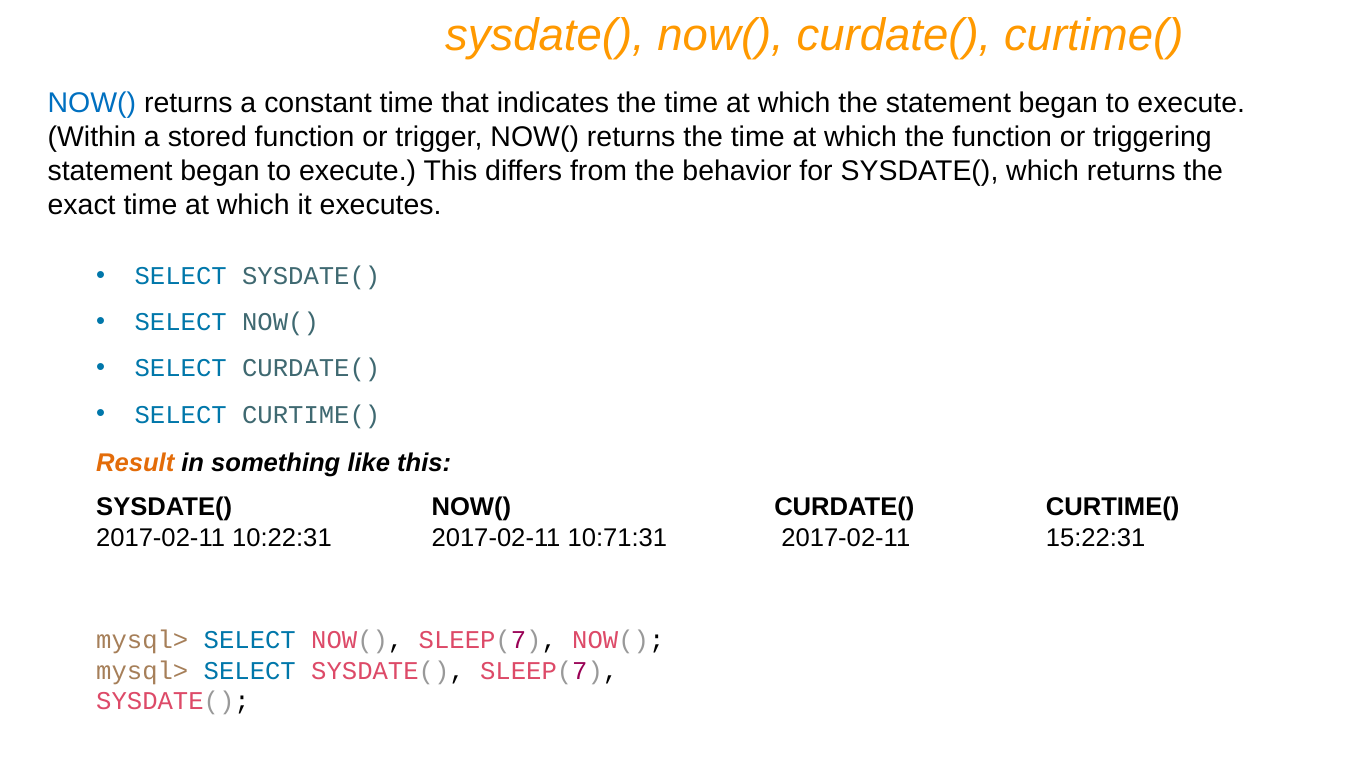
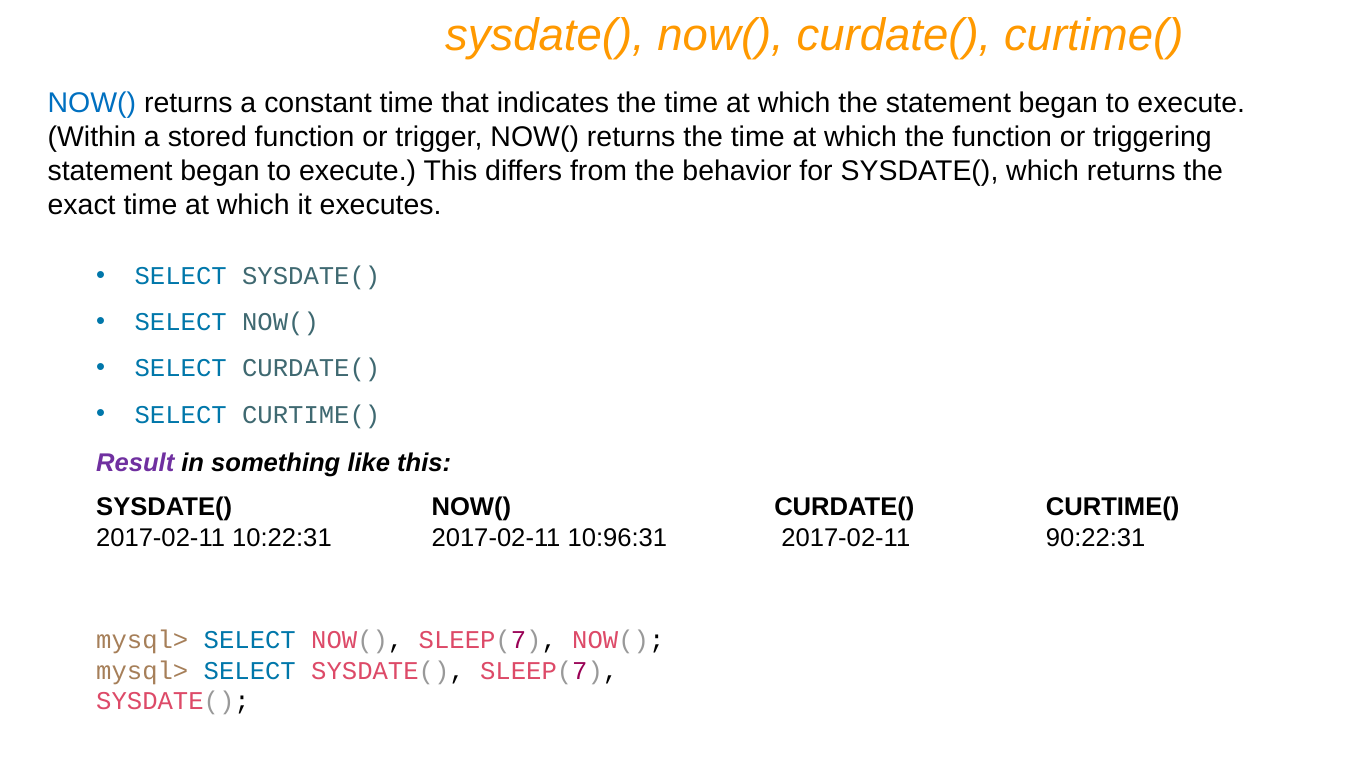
Result colour: orange -> purple
10:71:31: 10:71:31 -> 10:96:31
15:22:31: 15:22:31 -> 90:22:31
